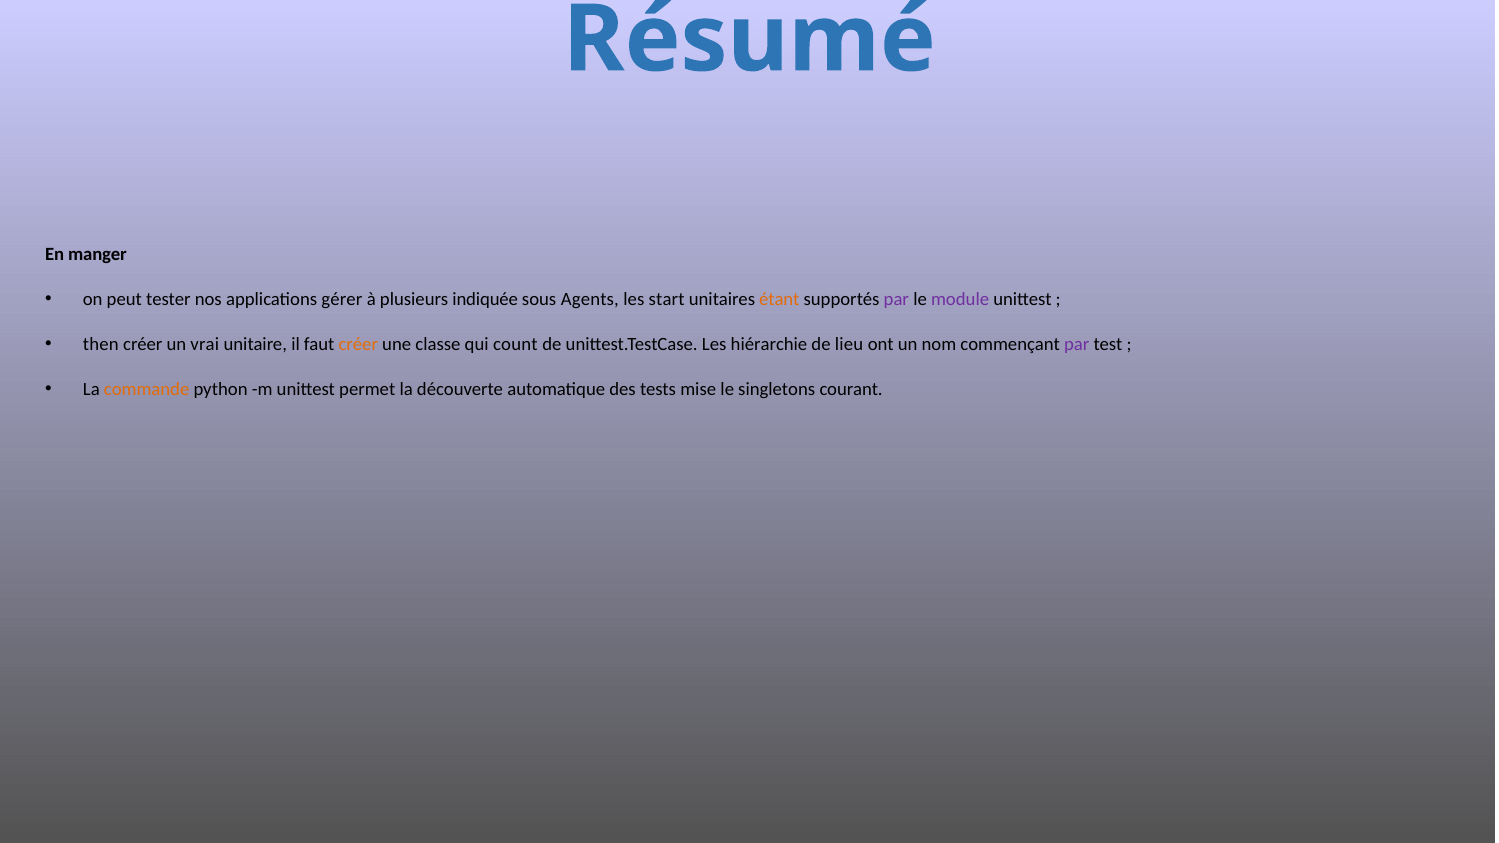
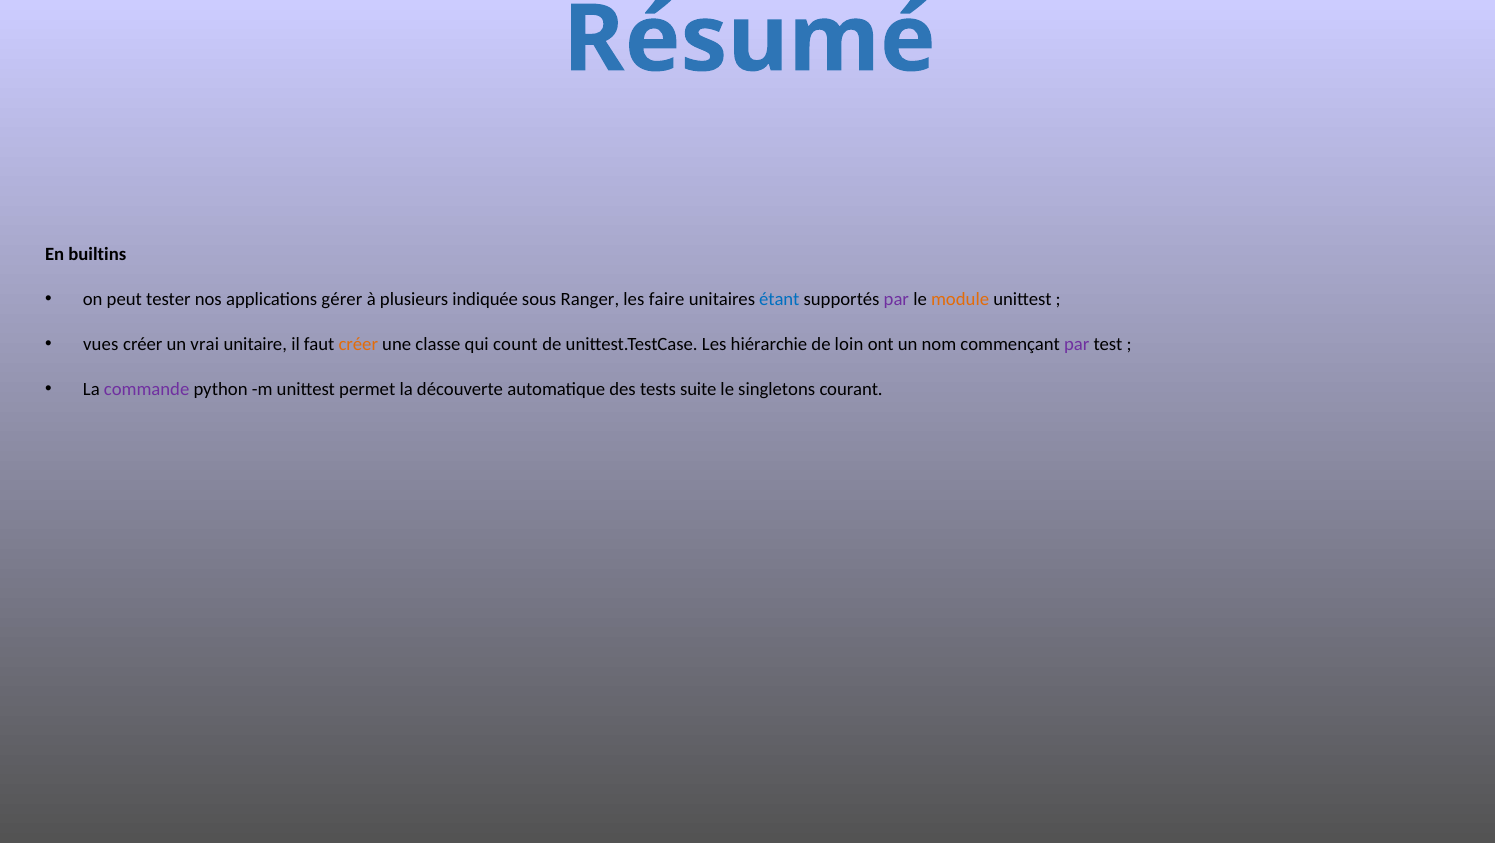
manger: manger -> builtins
Agents: Agents -> Ranger
start: start -> faire
étant colour: orange -> blue
module colour: purple -> orange
then: then -> vues
lieu: lieu -> loin
commande colour: orange -> purple
mise: mise -> suite
